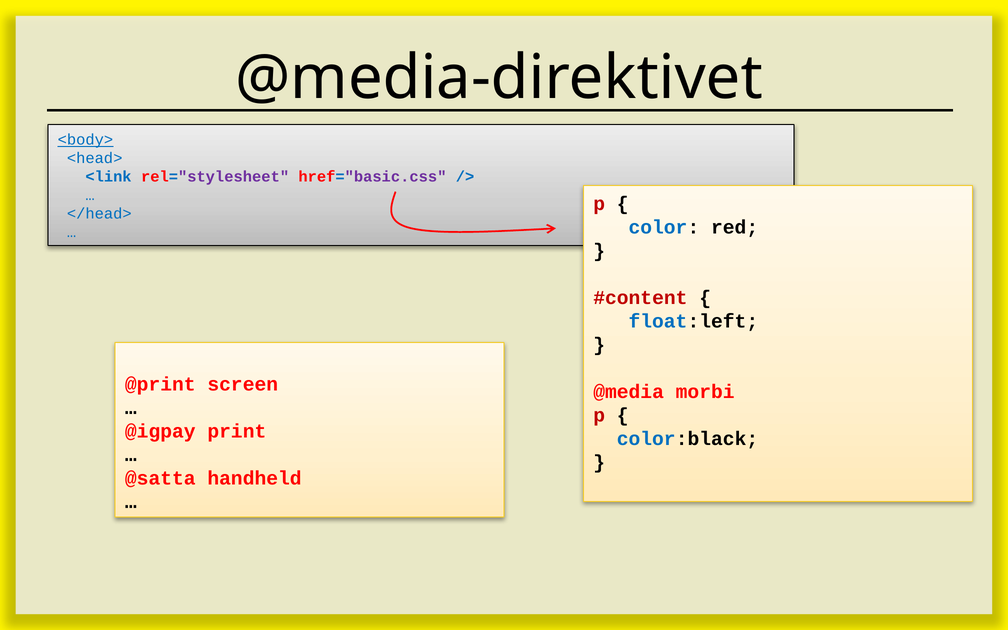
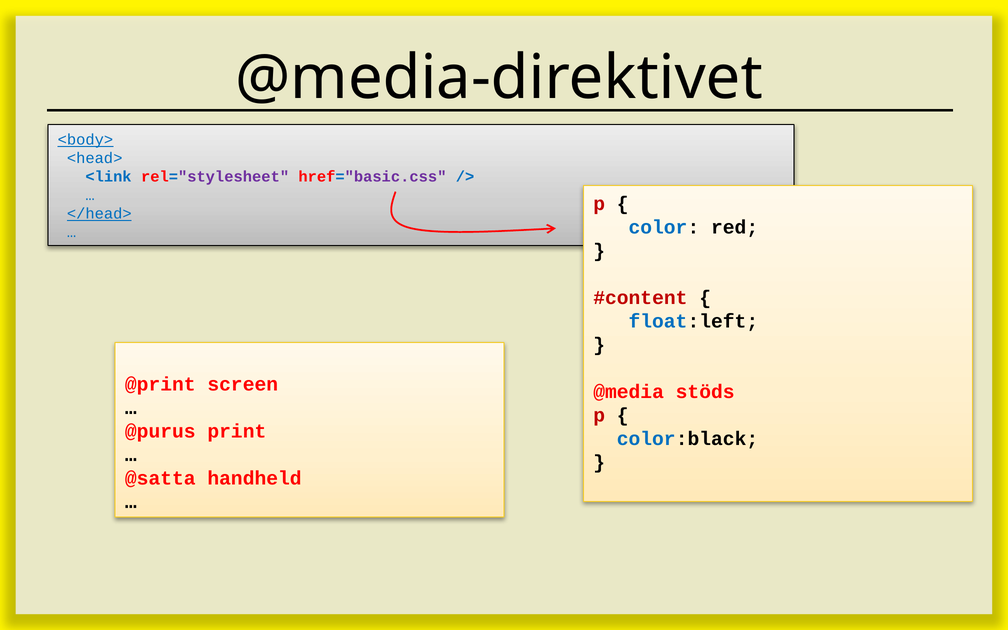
</head> underline: none -> present
morbi: morbi -> stöds
@igpay: @igpay -> @purus
